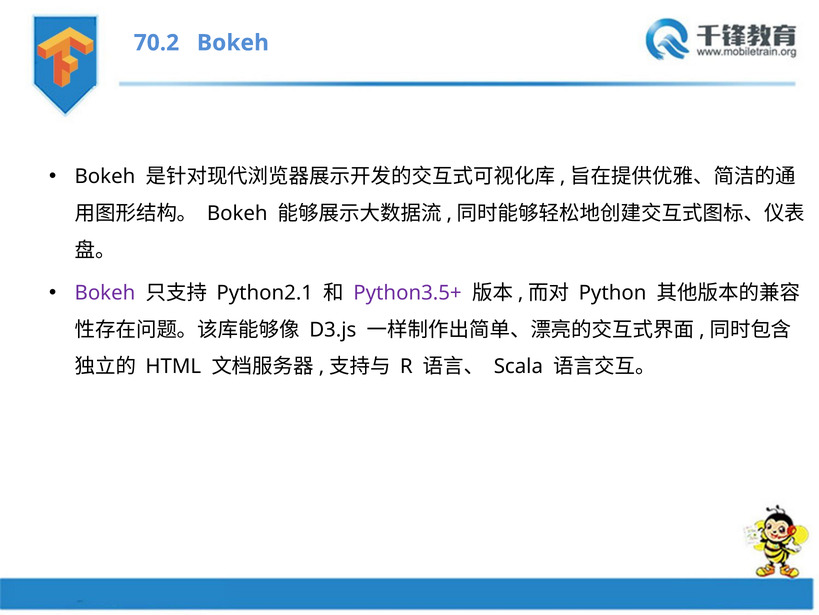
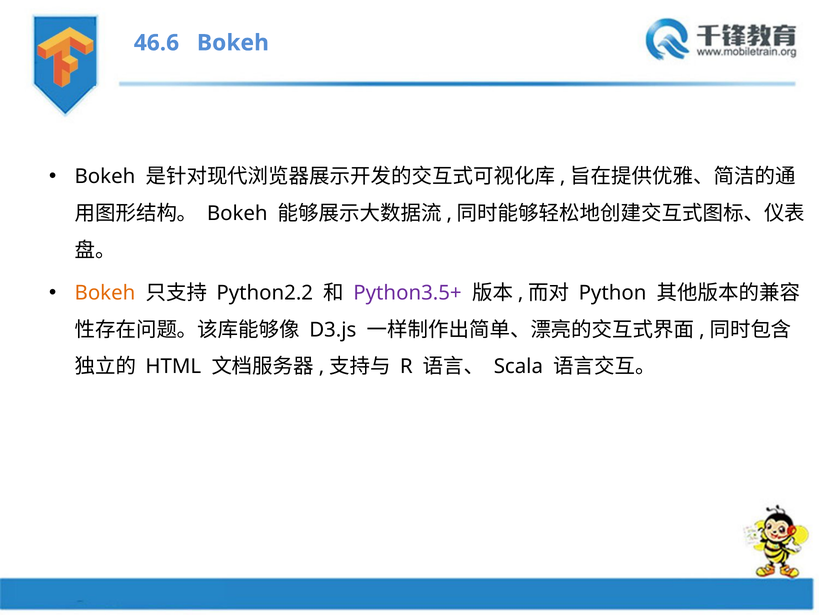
70.2: 70.2 -> 46.6
Bokeh at (105, 293) colour: purple -> orange
Python2.1: Python2.1 -> Python2.2
